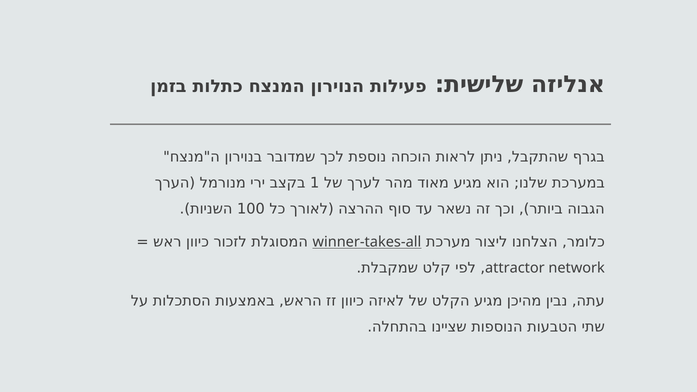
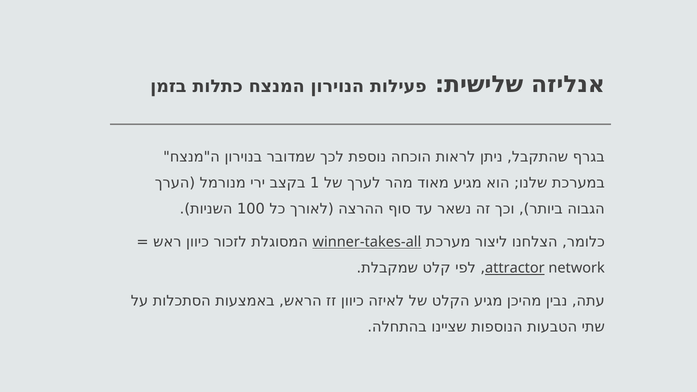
attractor underline: none -> present
